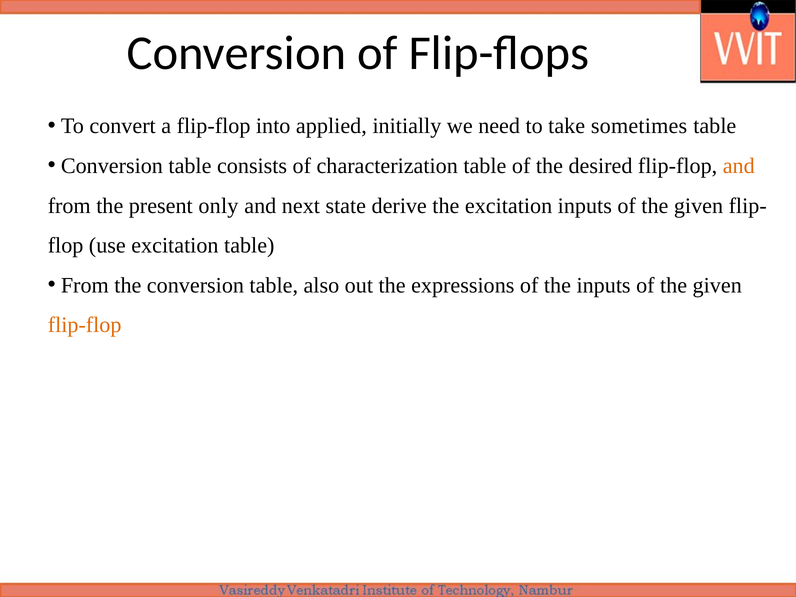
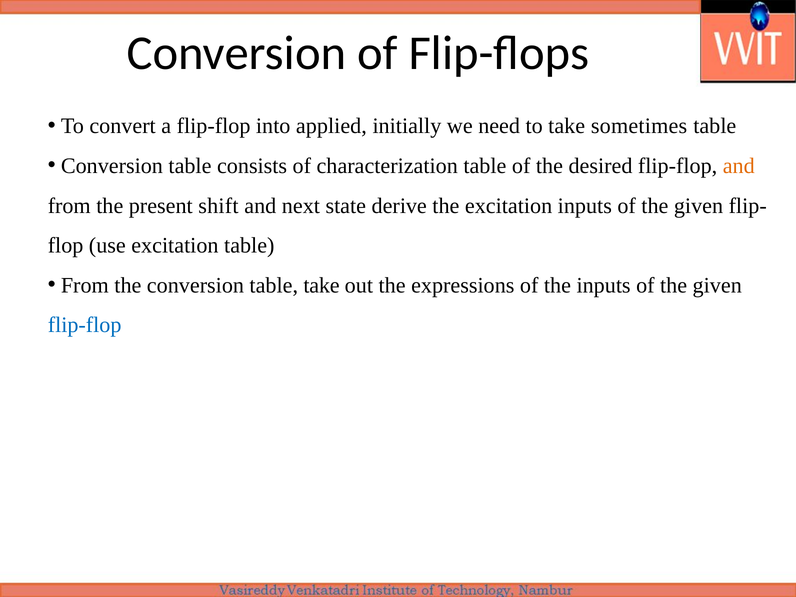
only: only -> shift
table also: also -> take
flip-flop at (85, 325) colour: orange -> blue
